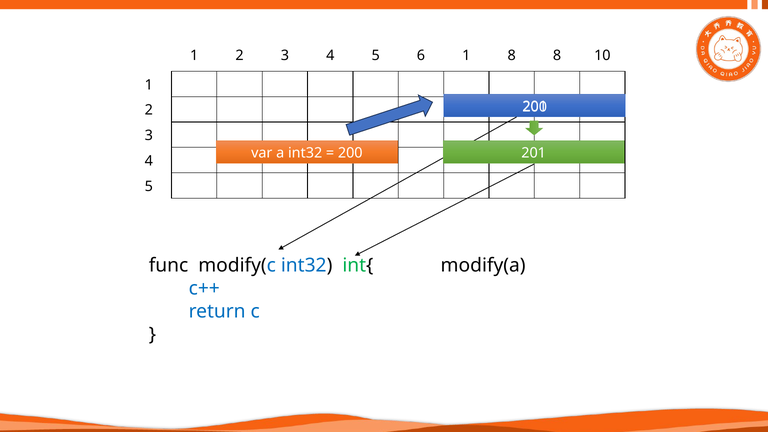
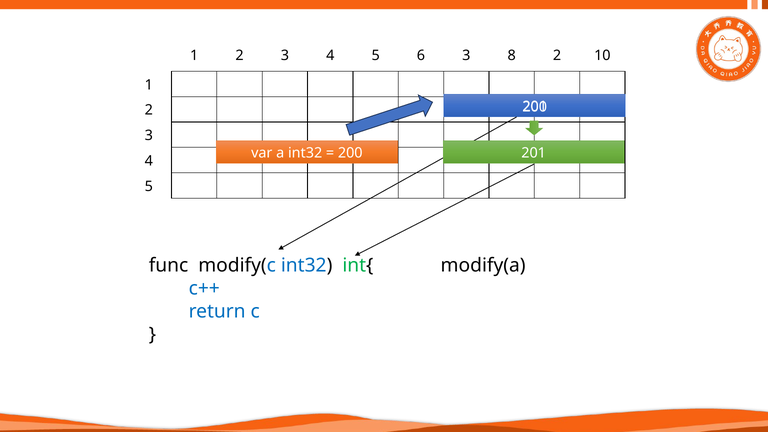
6 1: 1 -> 3
8 8: 8 -> 2
